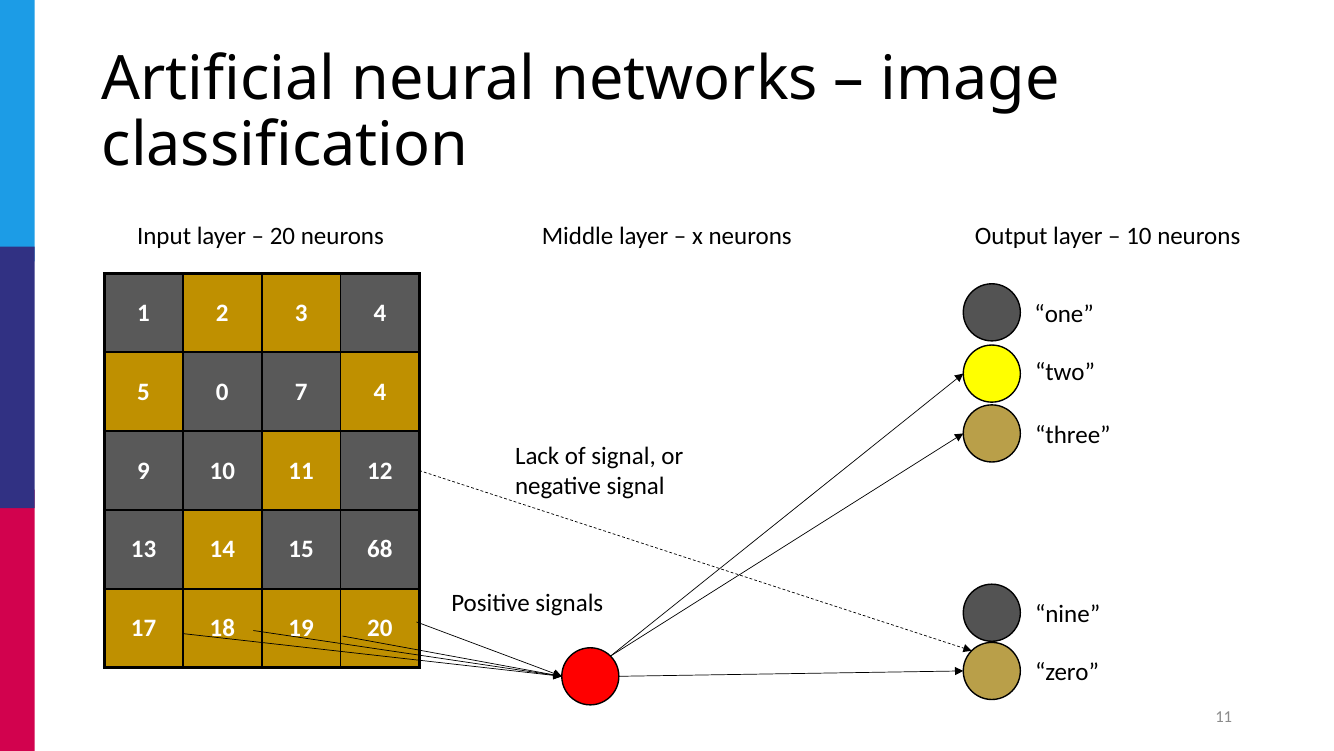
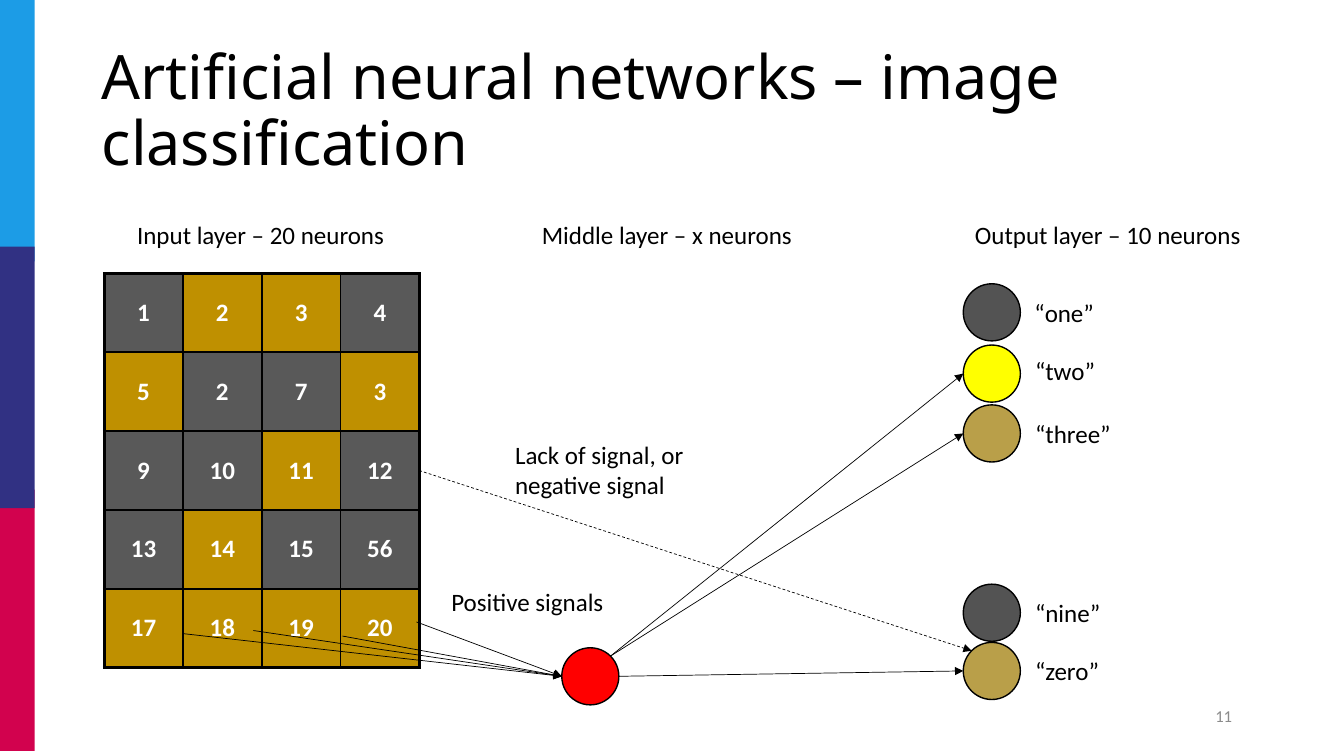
5 0: 0 -> 2
7 4: 4 -> 3
68: 68 -> 56
